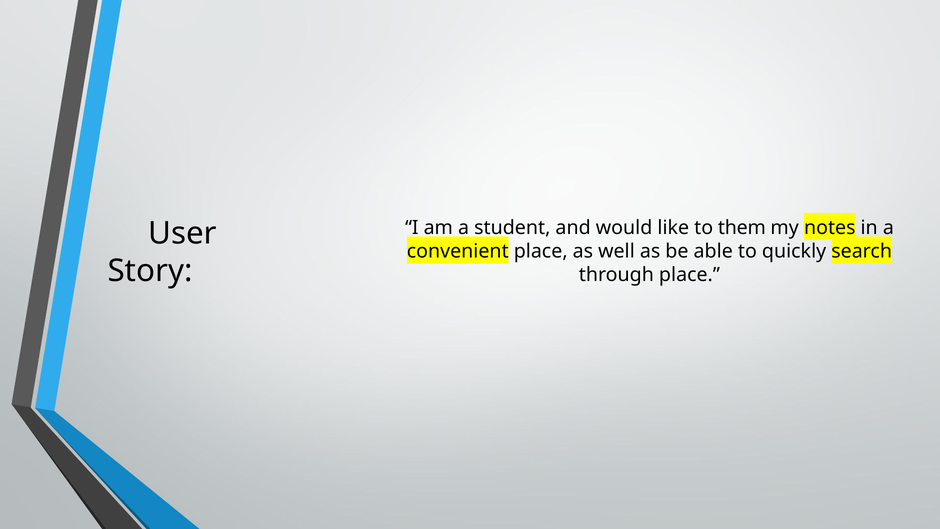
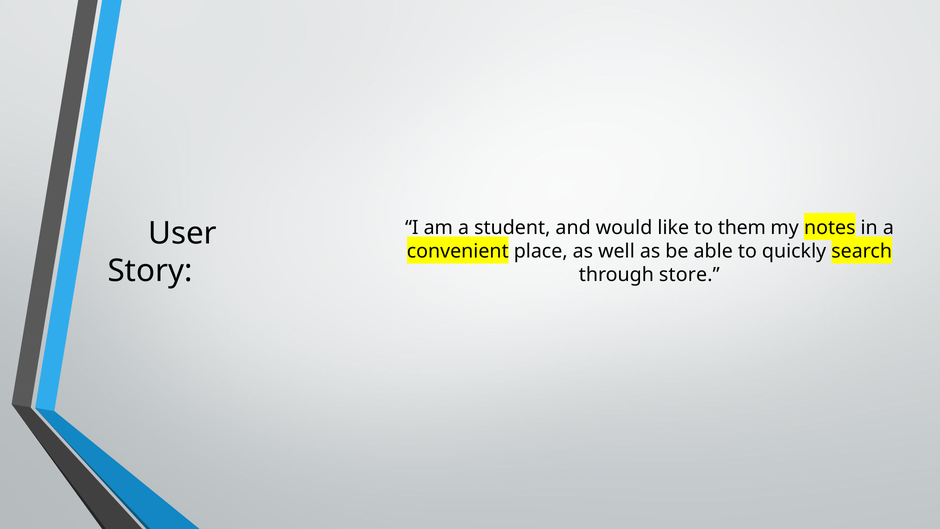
through place: place -> store
